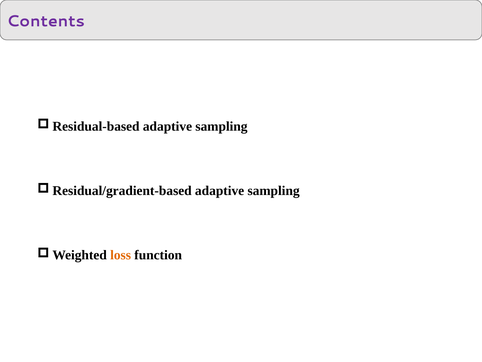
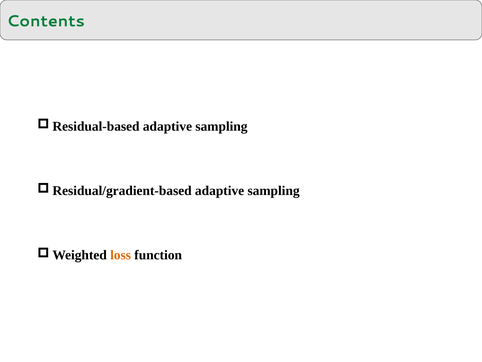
Contents colour: purple -> green
